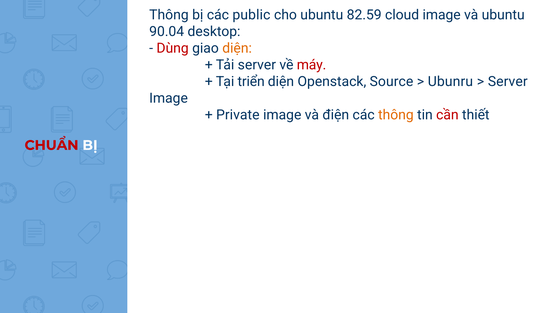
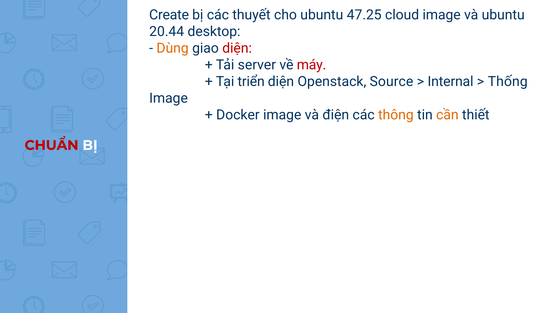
Thông at (169, 15): Thông -> Create
public: public -> thuyết
82.59: 82.59 -> 47.25
90.04: 90.04 -> 20.44
Dùng colour: red -> orange
diện at (237, 48) colour: orange -> red
Ubunru: Ubunru -> Internal
Server at (508, 82): Server -> Thống
Private: Private -> Docker
cần colour: red -> orange
